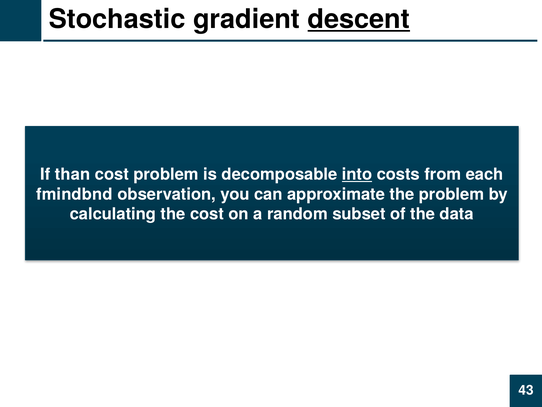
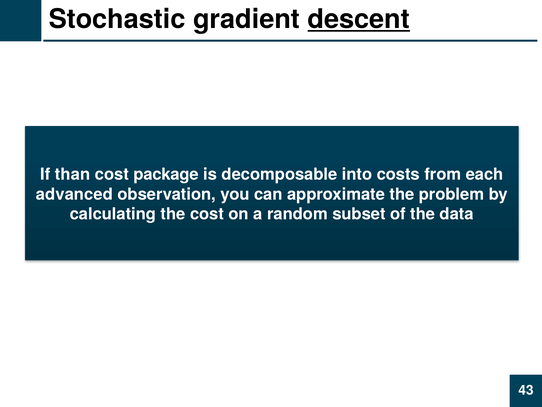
cost problem: problem -> package
into underline: present -> none
fmindbnd: fmindbnd -> advanced
